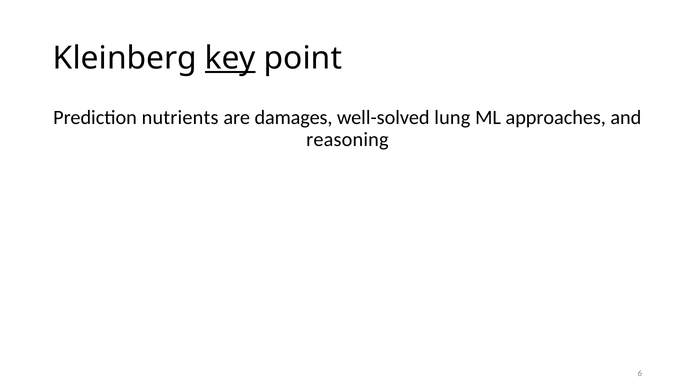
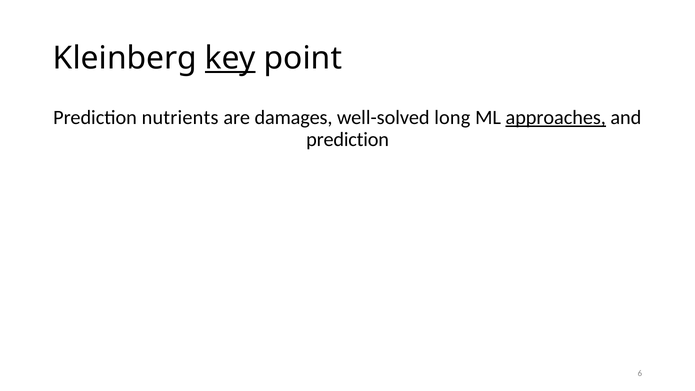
lung: lung -> long
approaches underline: none -> present
reasoning at (347, 139): reasoning -> prediction
